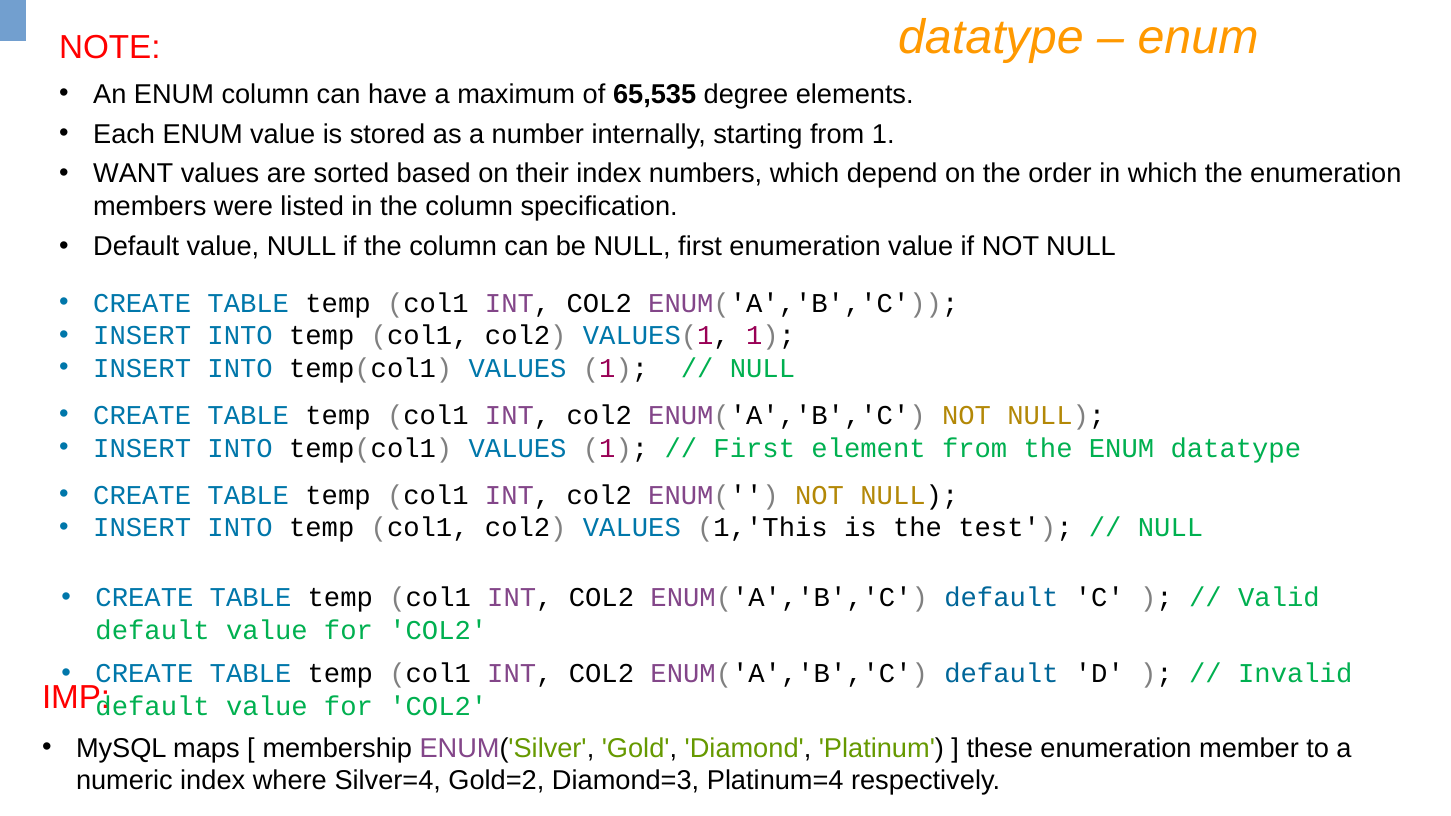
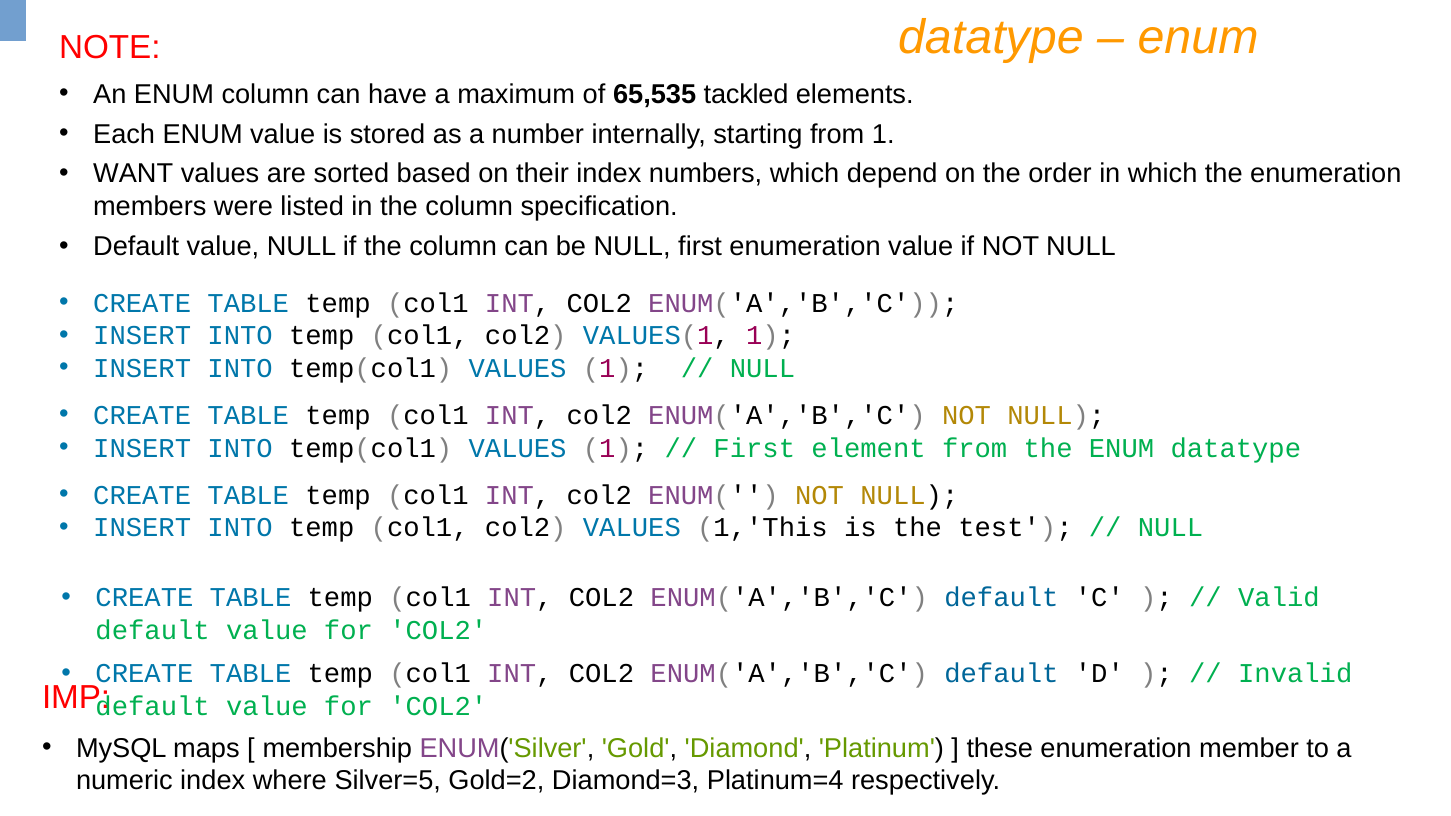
degree: degree -> tackled
Silver=4: Silver=4 -> Silver=5
